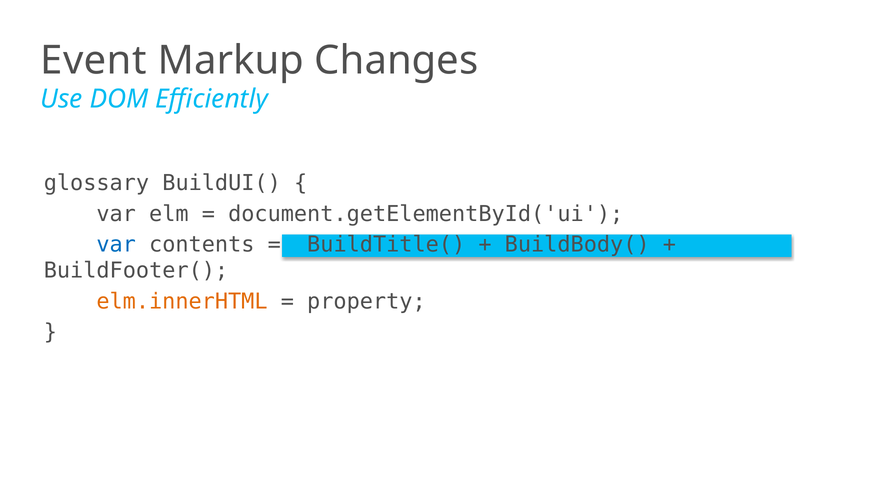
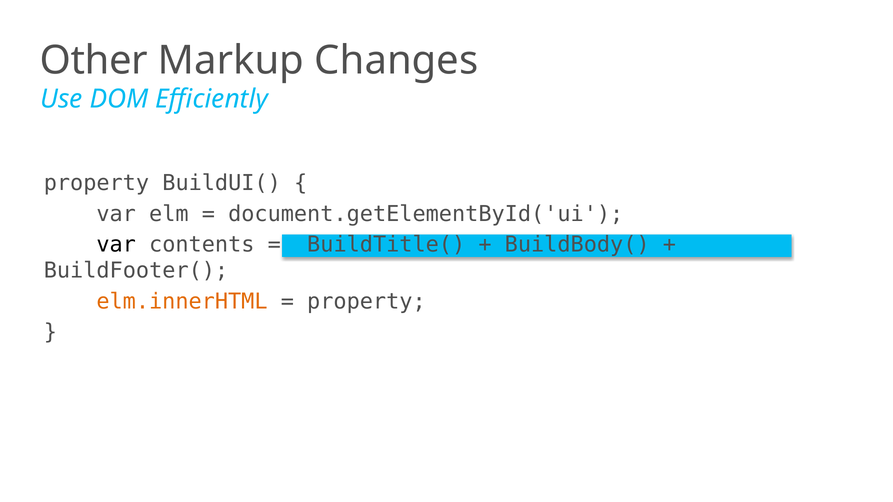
Event: Event -> Other
glossary at (96, 183): glossary -> property
var at (116, 245) colour: blue -> black
